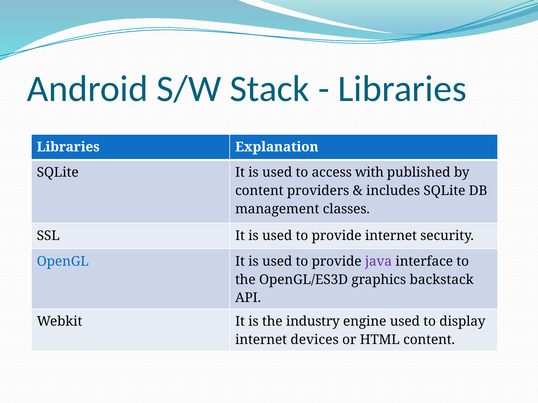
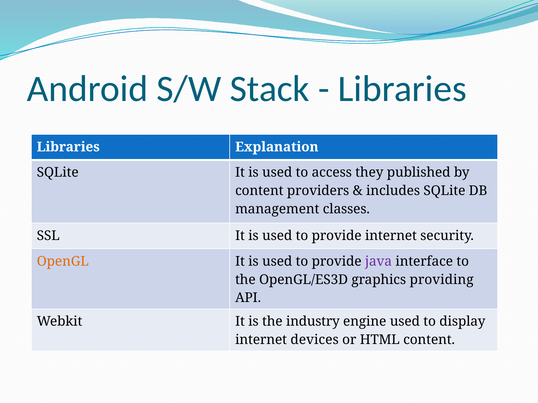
with: with -> they
OpenGL colour: blue -> orange
backstack: backstack -> providing
